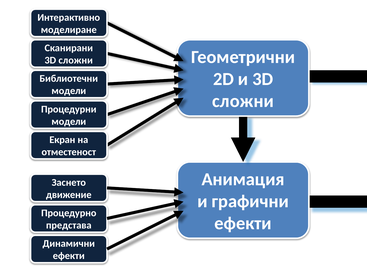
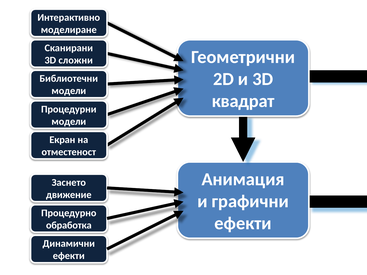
сложни at (243, 101): сложни -> квадрат
представа: представа -> обработка
